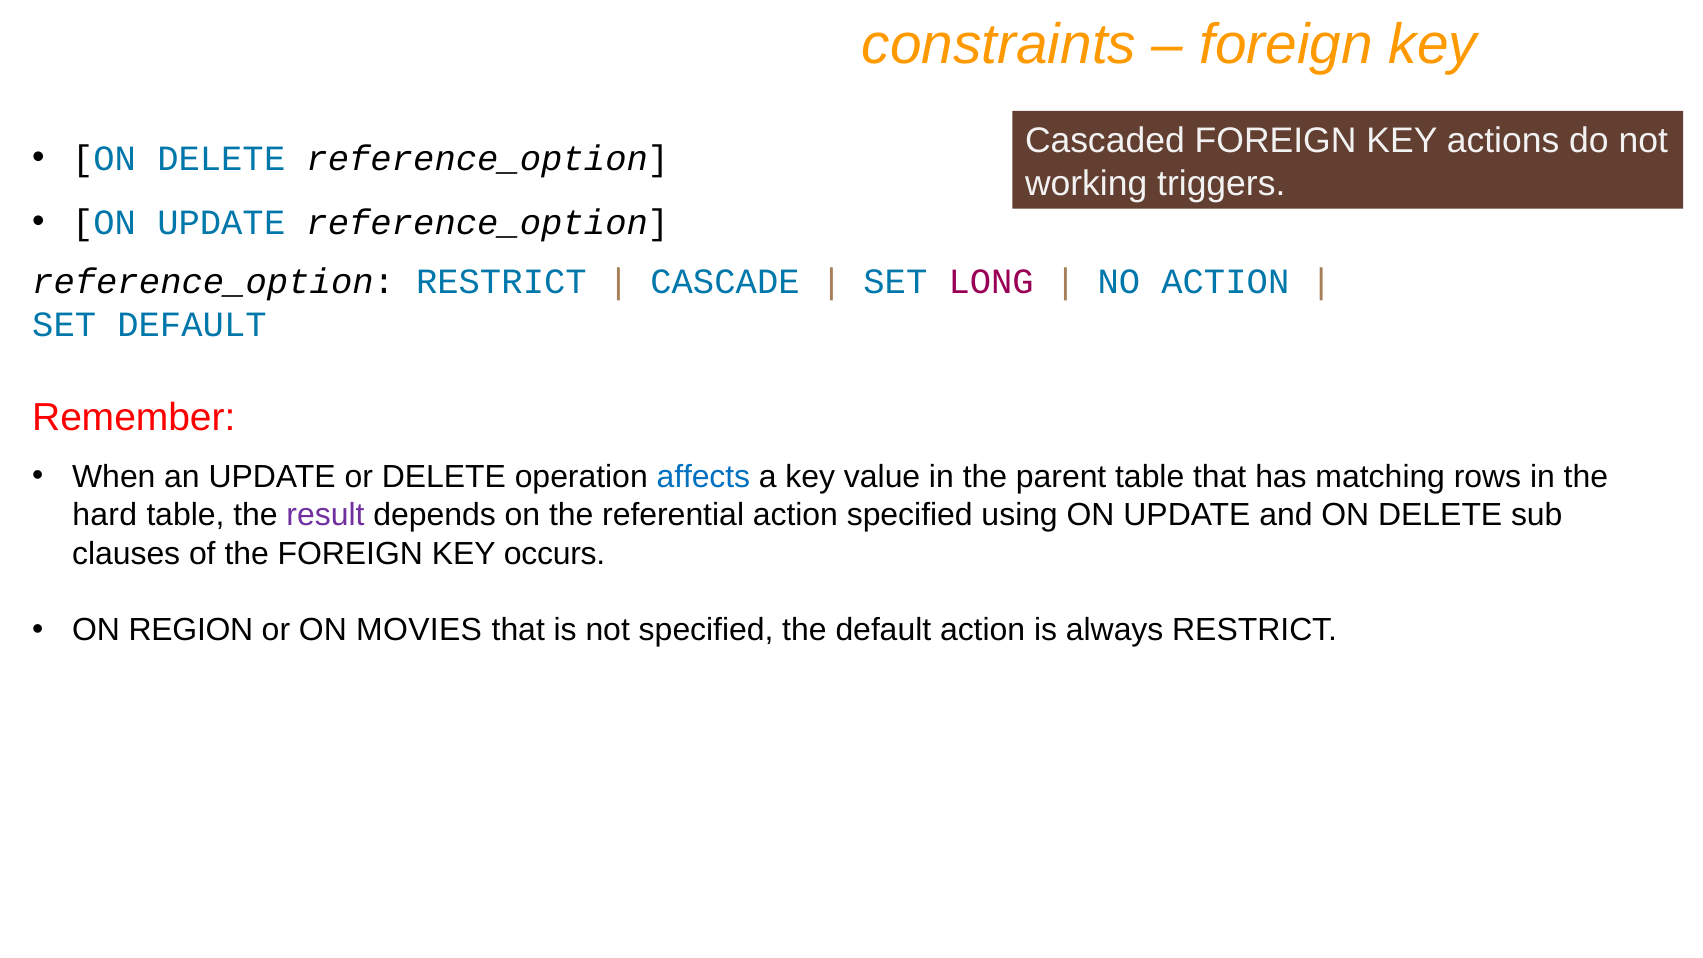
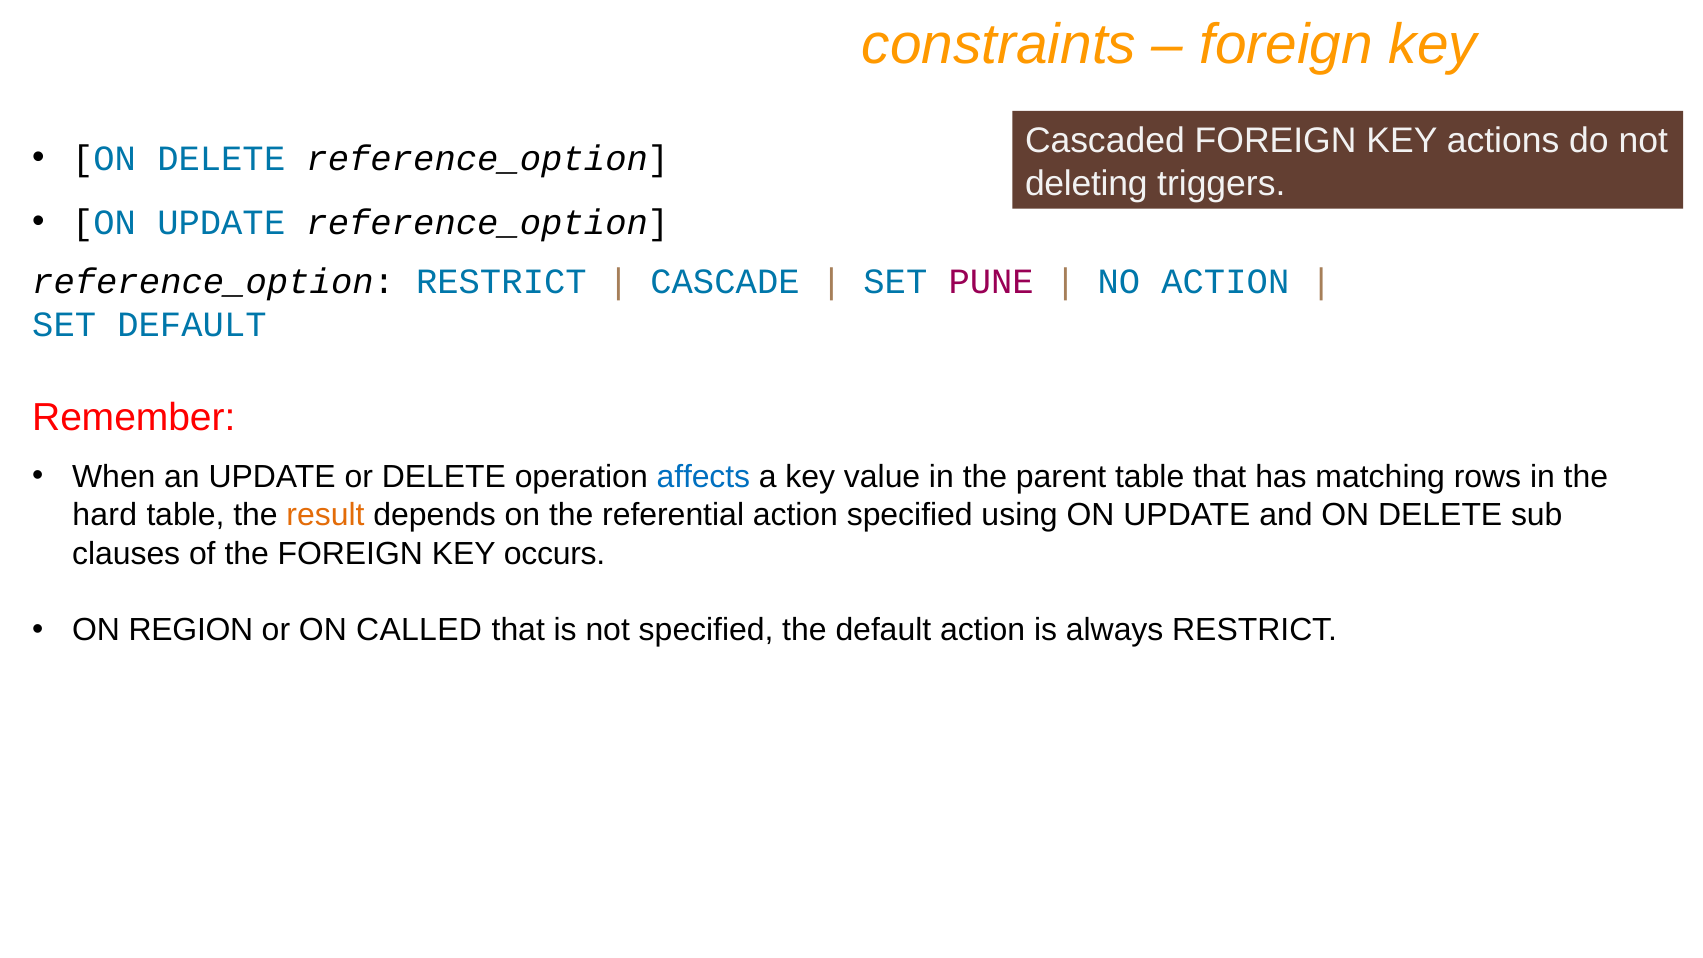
working: working -> deleting
LONG: LONG -> PUNE
result colour: purple -> orange
MOVIES: MOVIES -> CALLED
